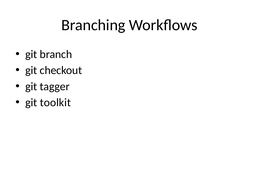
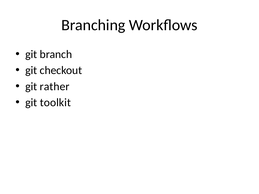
tagger: tagger -> rather
